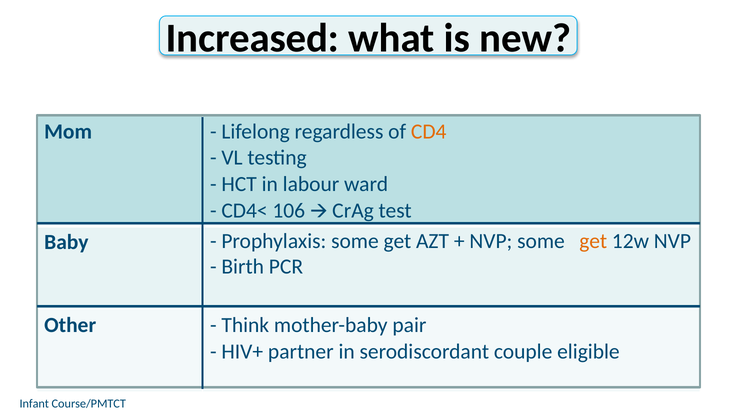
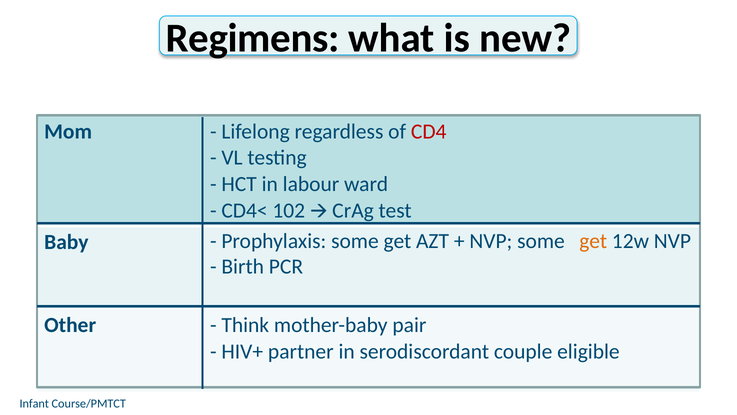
Increased: Increased -> Regimens
CD4 colour: orange -> red
106: 106 -> 102
